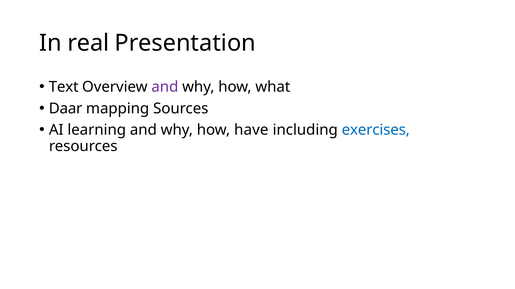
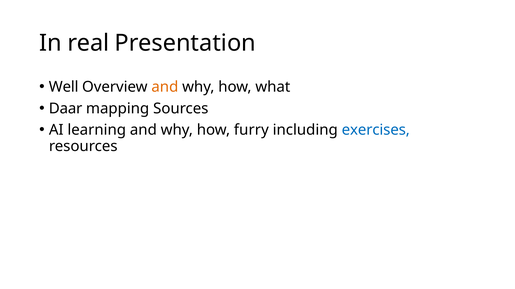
Text: Text -> Well
and at (165, 87) colour: purple -> orange
have: have -> furry
